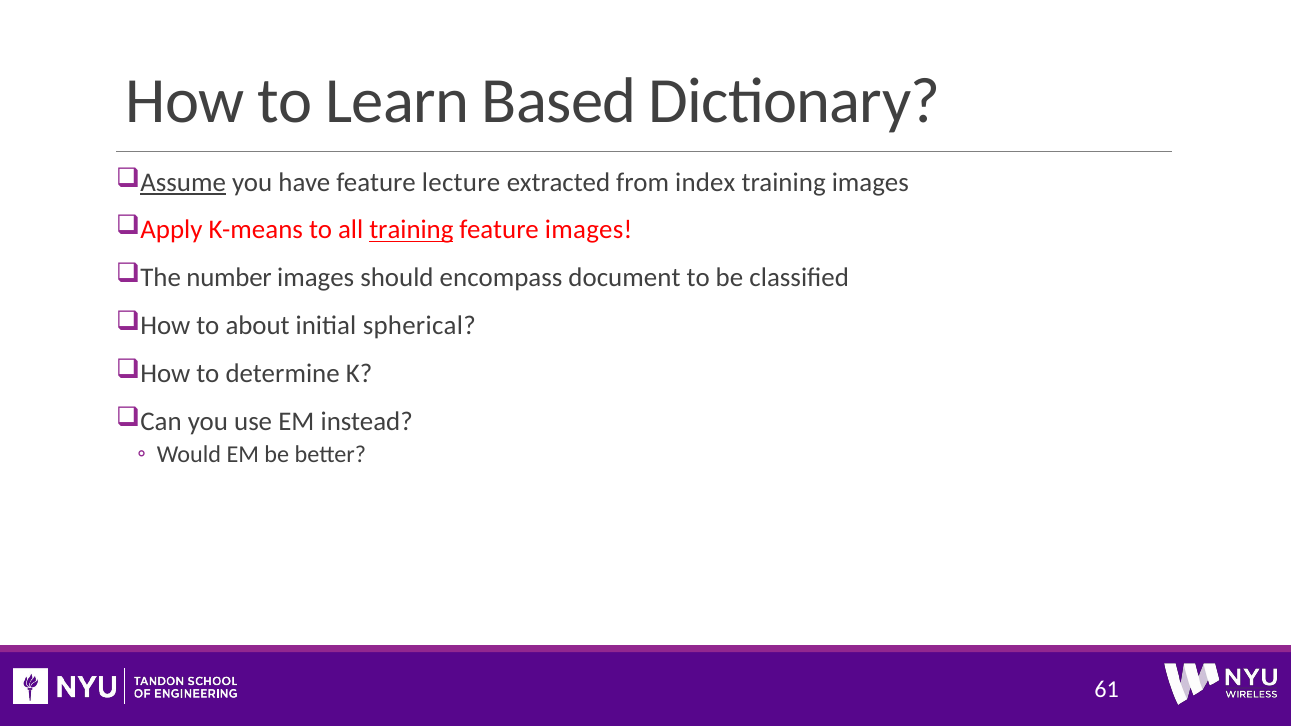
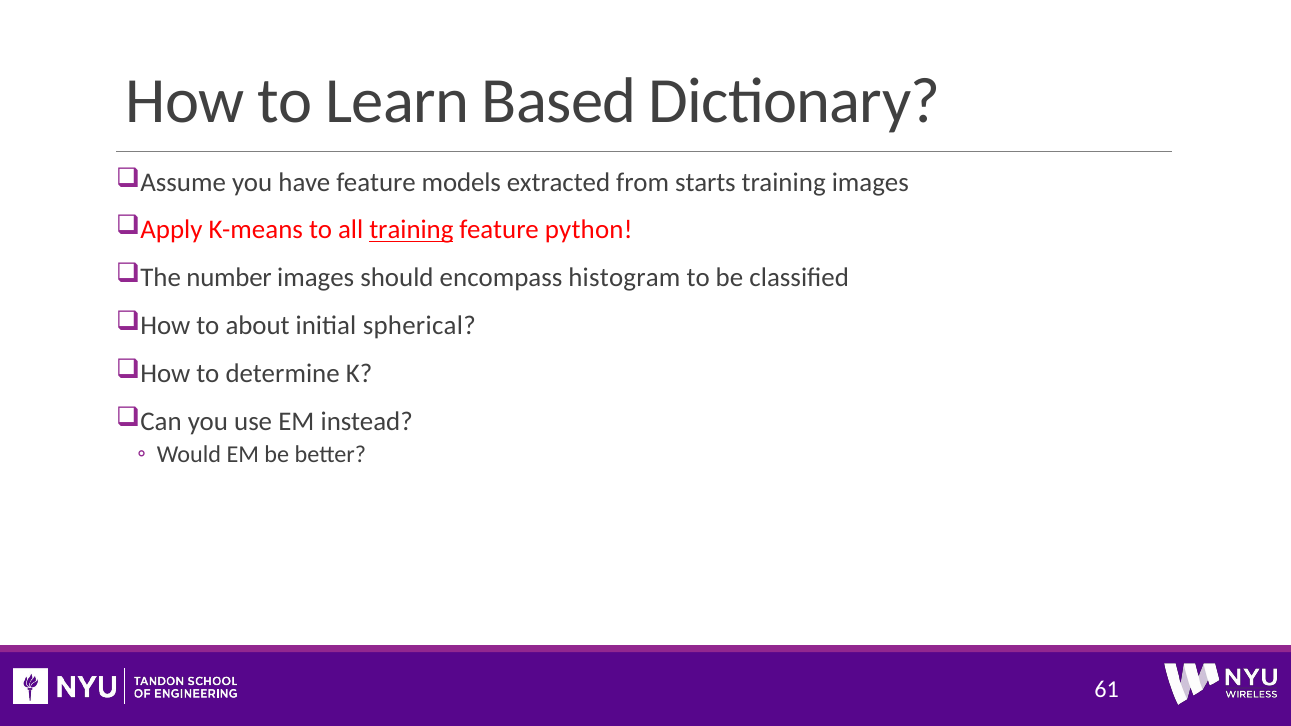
Assume underline: present -> none
lecture: lecture -> models
index: index -> starts
feature images: images -> python
document: document -> histogram
